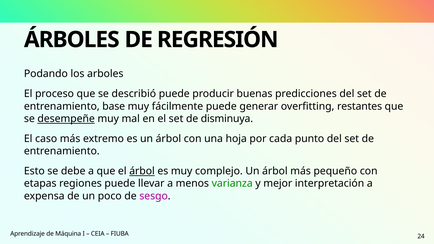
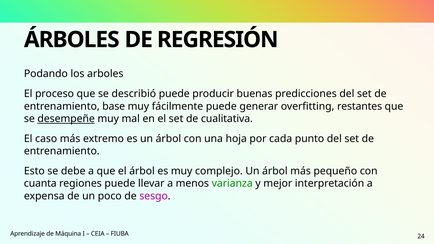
disminuya: disminuya -> cualitativa
árbol at (142, 171) underline: present -> none
etapas: etapas -> cuanta
